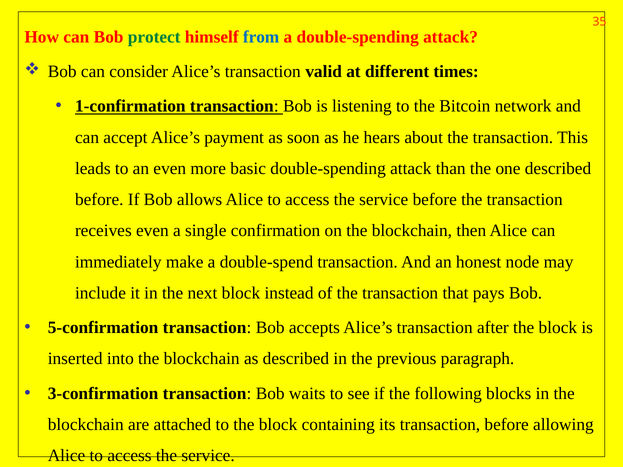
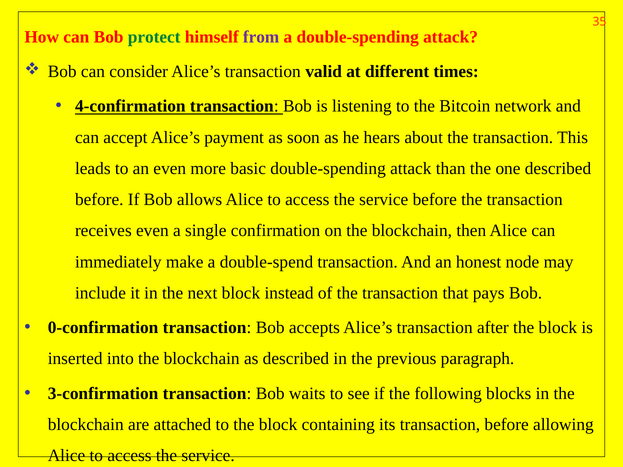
from colour: blue -> purple
1-confirmation: 1-confirmation -> 4-confirmation
5-confirmation: 5-confirmation -> 0-confirmation
